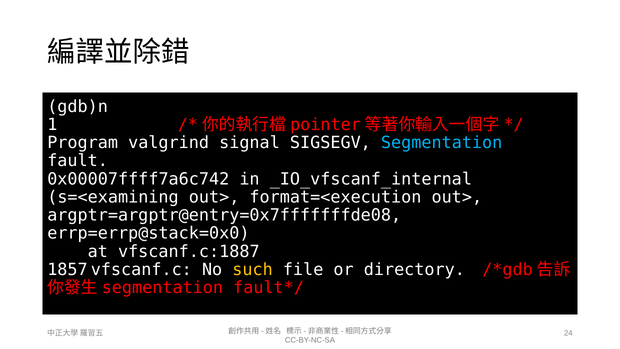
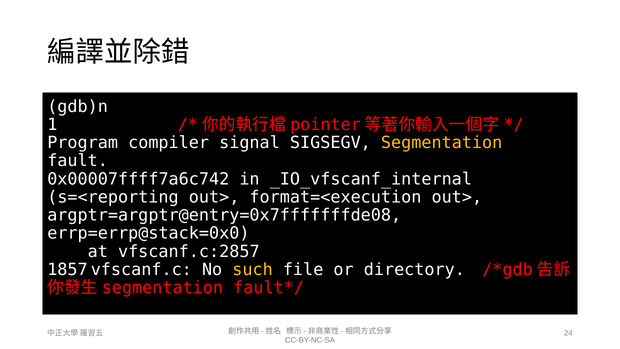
valgrind: valgrind -> compiler
Segmentation colour: light blue -> yellow
s=<examining: s=<examining -> s=<reporting
vfscanf.c:1887: vfscanf.c:1887 -> vfscanf.c:2857
